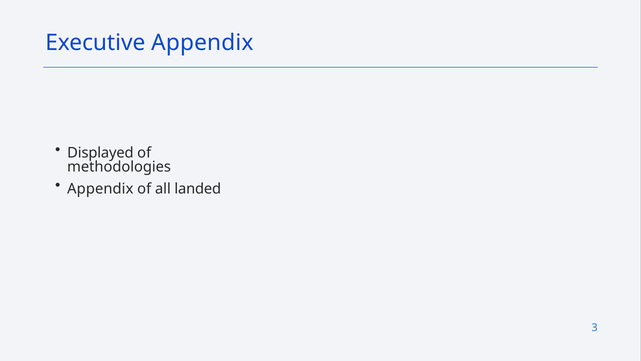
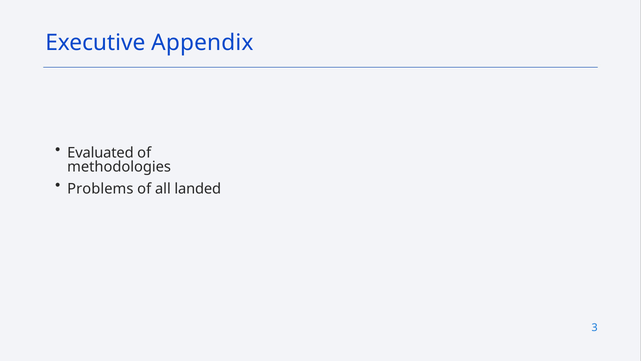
Displayed: Displayed -> Evaluated
Appendix at (100, 188): Appendix -> Problems
